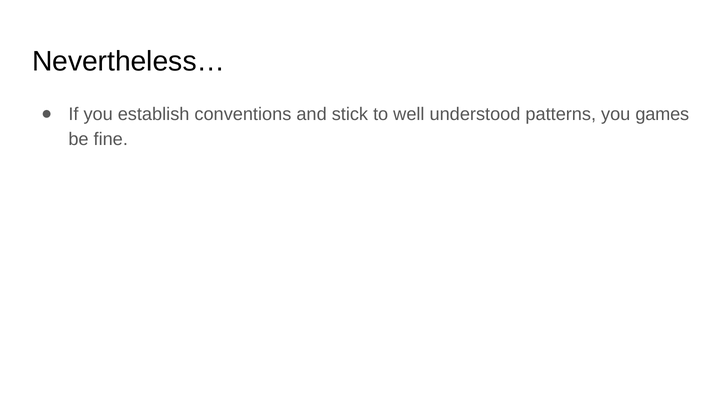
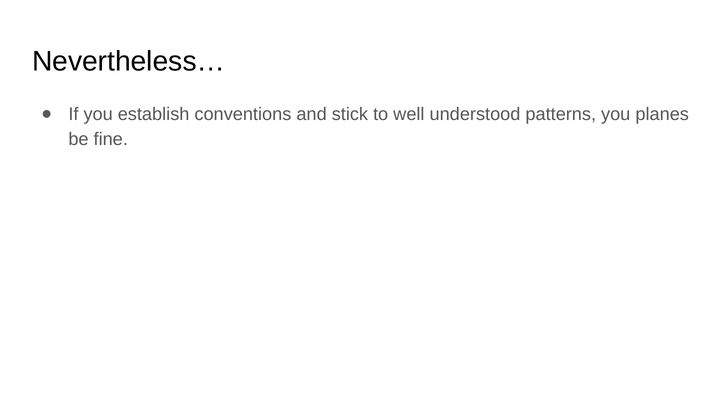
games: games -> planes
